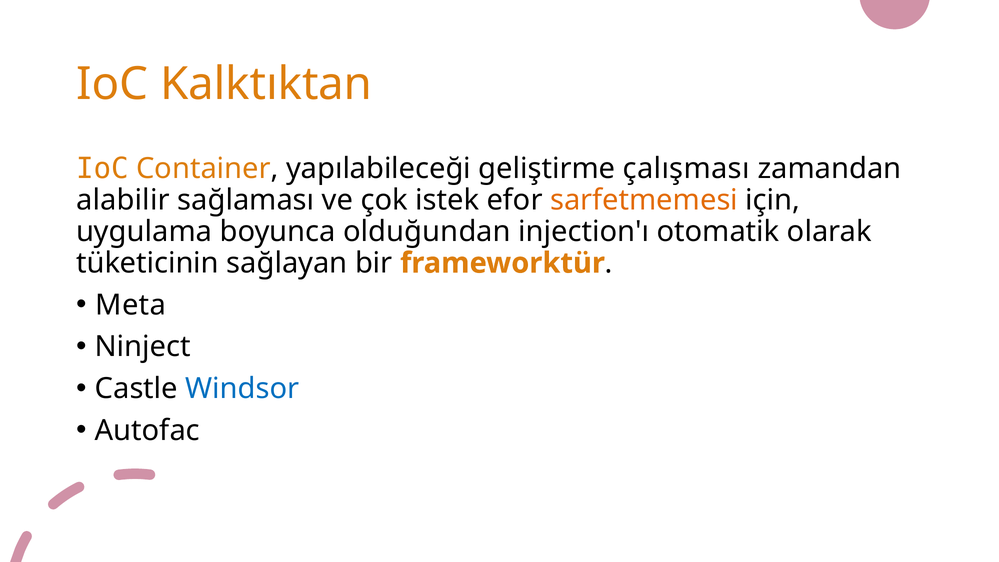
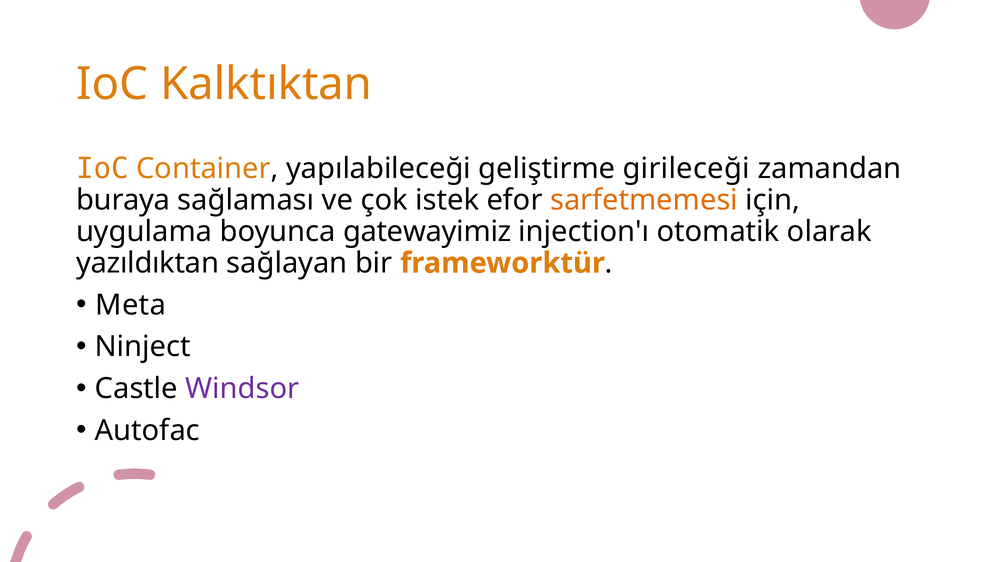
çalışması: çalışması -> girileceği
alabilir: alabilir -> buraya
olduğundan: olduğundan -> gatewayimiz
tüketicinin: tüketicinin -> yazıldıktan
Windsor colour: blue -> purple
